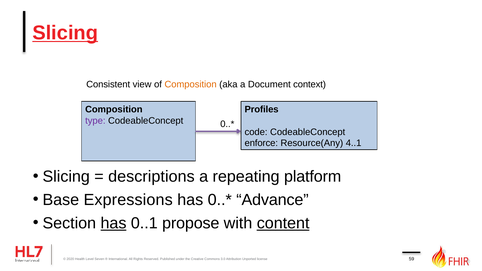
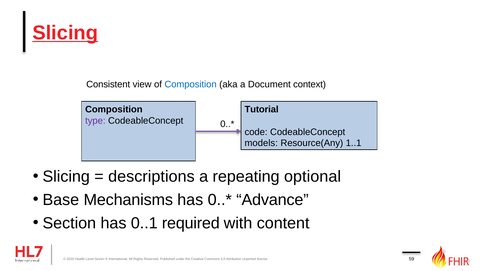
Composition at (191, 84) colour: orange -> blue
Profiles: Profiles -> Tutorial
enforce: enforce -> models
4..1: 4..1 -> 1..1
platform: platform -> optional
Expressions: Expressions -> Mechanisms
has at (114, 223) underline: present -> none
propose: propose -> required
content underline: present -> none
